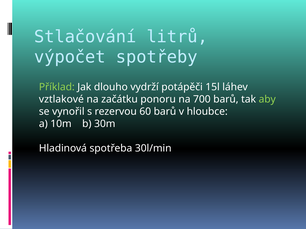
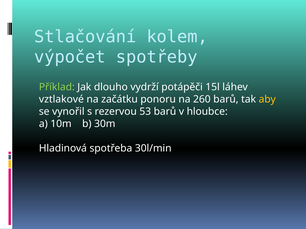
litrů: litrů -> kolem
700: 700 -> 260
aby colour: light green -> yellow
60: 60 -> 53
